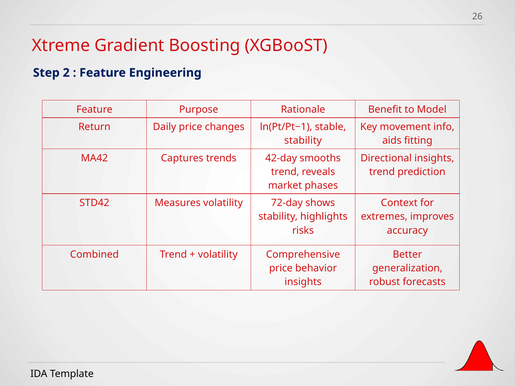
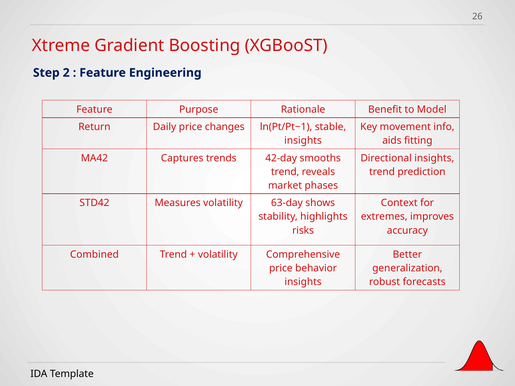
stability at (303, 141): stability -> insights
72-day: 72-day -> 63-day
